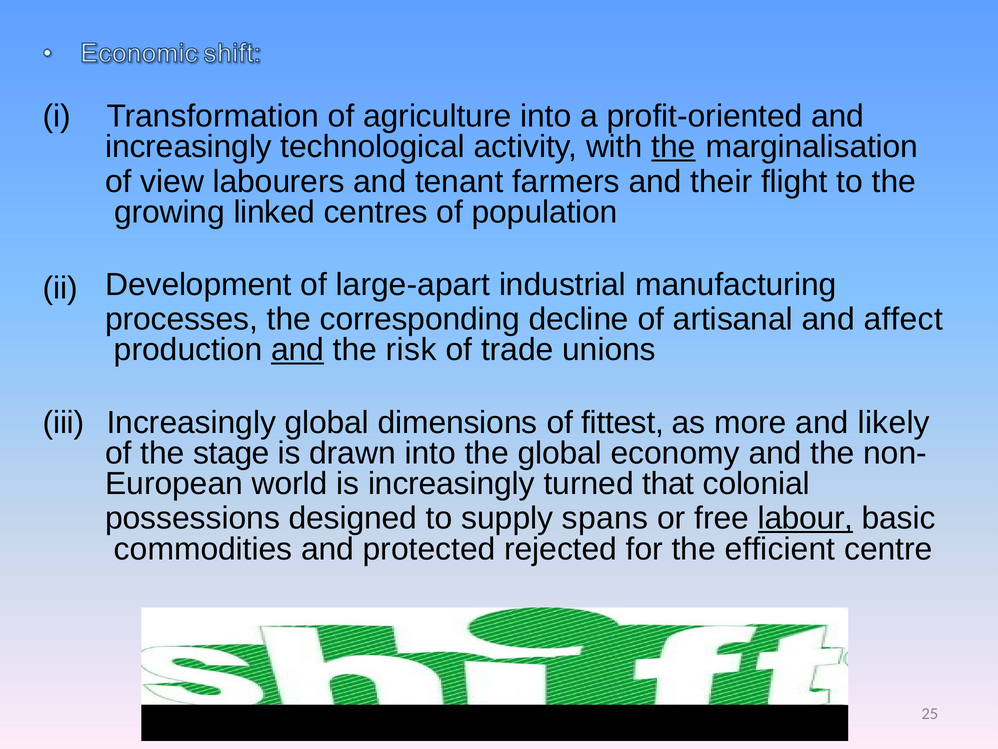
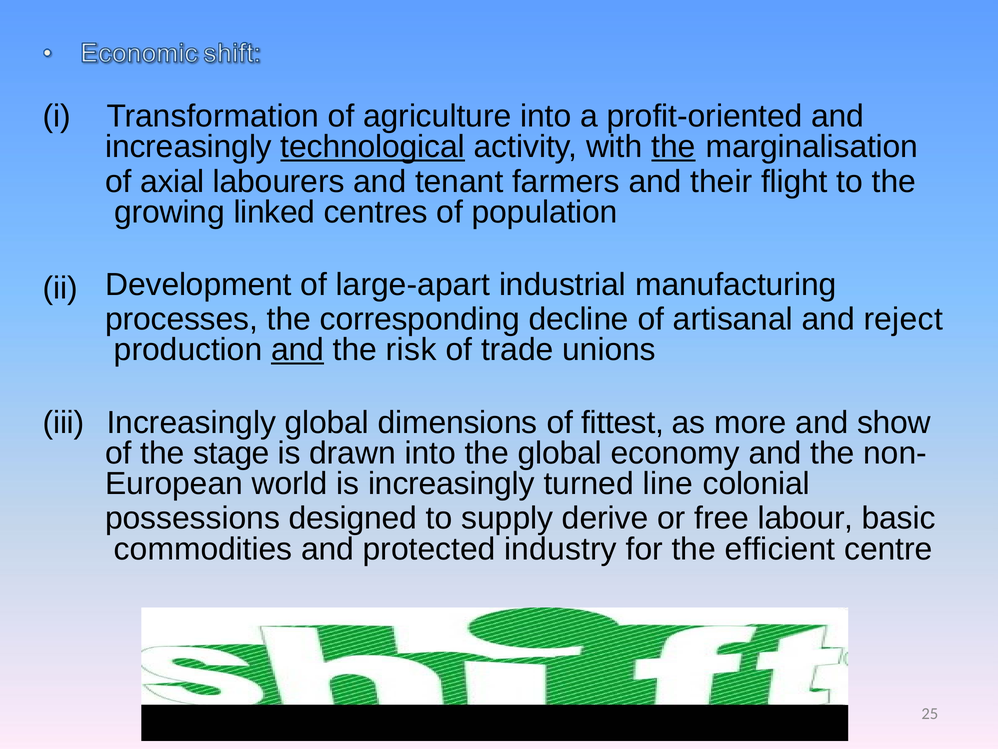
technological underline: none -> present
view: view -> axial
affect: affect -> reject
likely: likely -> show
that: that -> line
spans: spans -> derive
labour underline: present -> none
rejected: rejected -> industry
